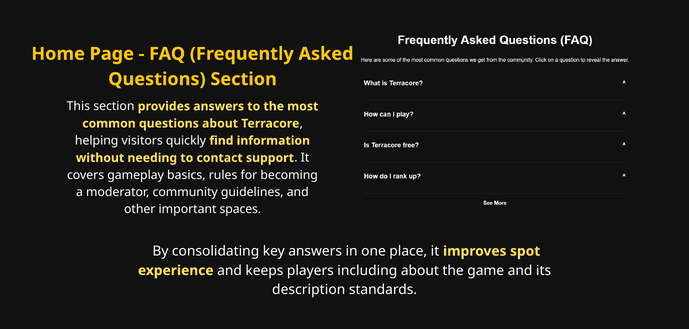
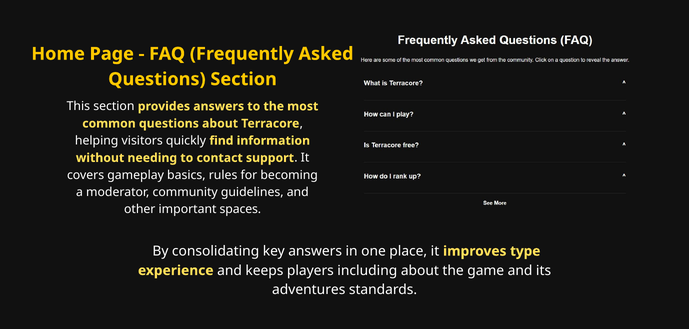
spot: spot -> type
description: description -> adventures
